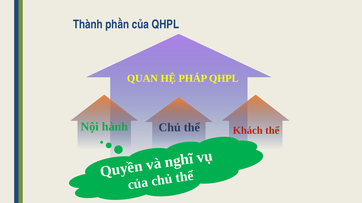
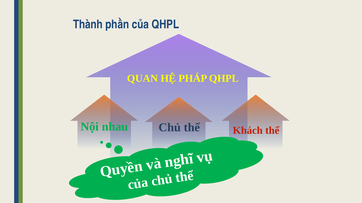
hành: hành -> nhau
